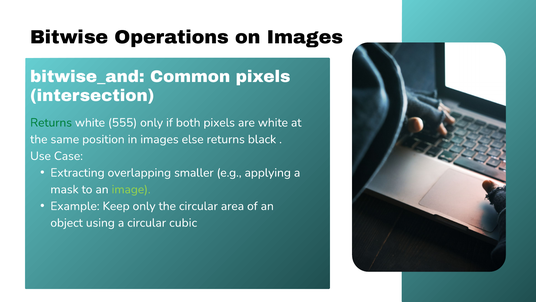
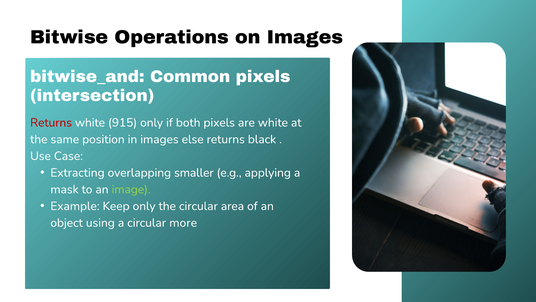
Returns at (51, 122) colour: green -> red
555: 555 -> 915
cubic: cubic -> more
